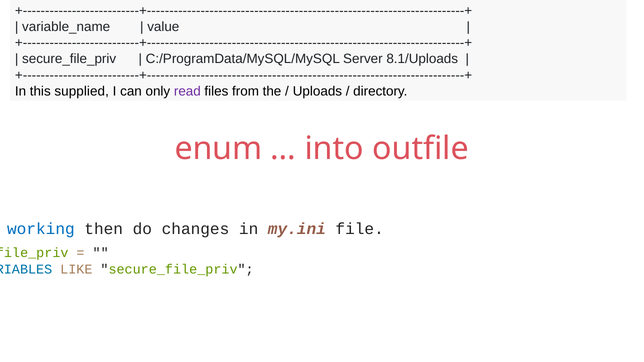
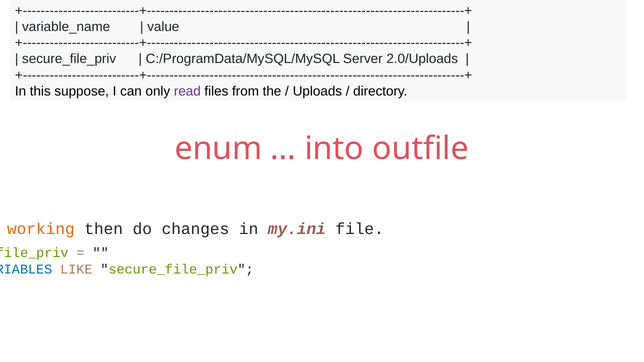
8.1/Uploads: 8.1/Uploads -> 2.0/Uploads
supplied: supplied -> suppose
working colour: blue -> orange
